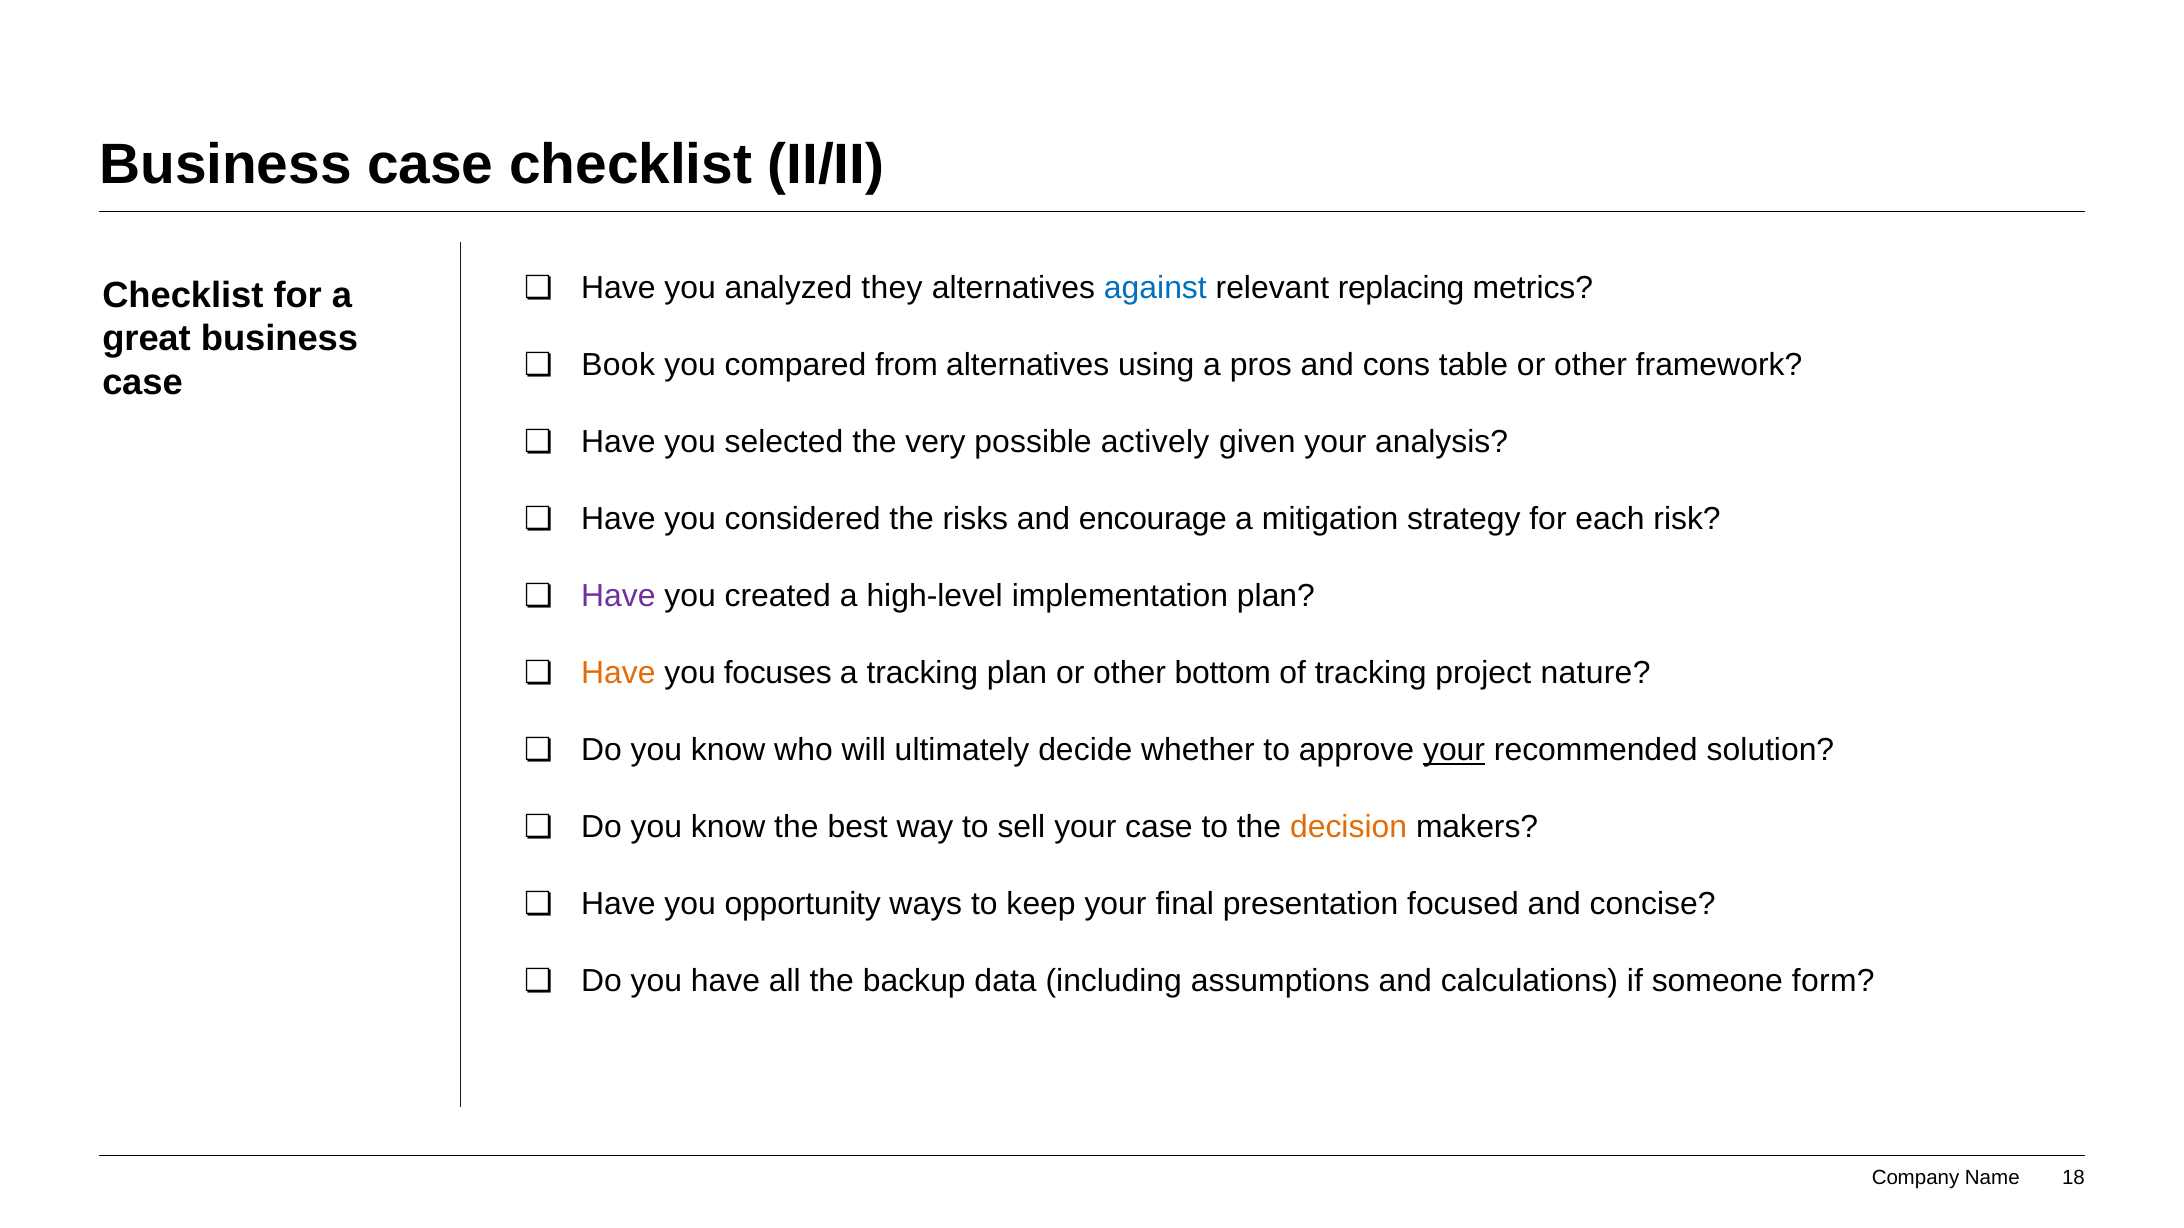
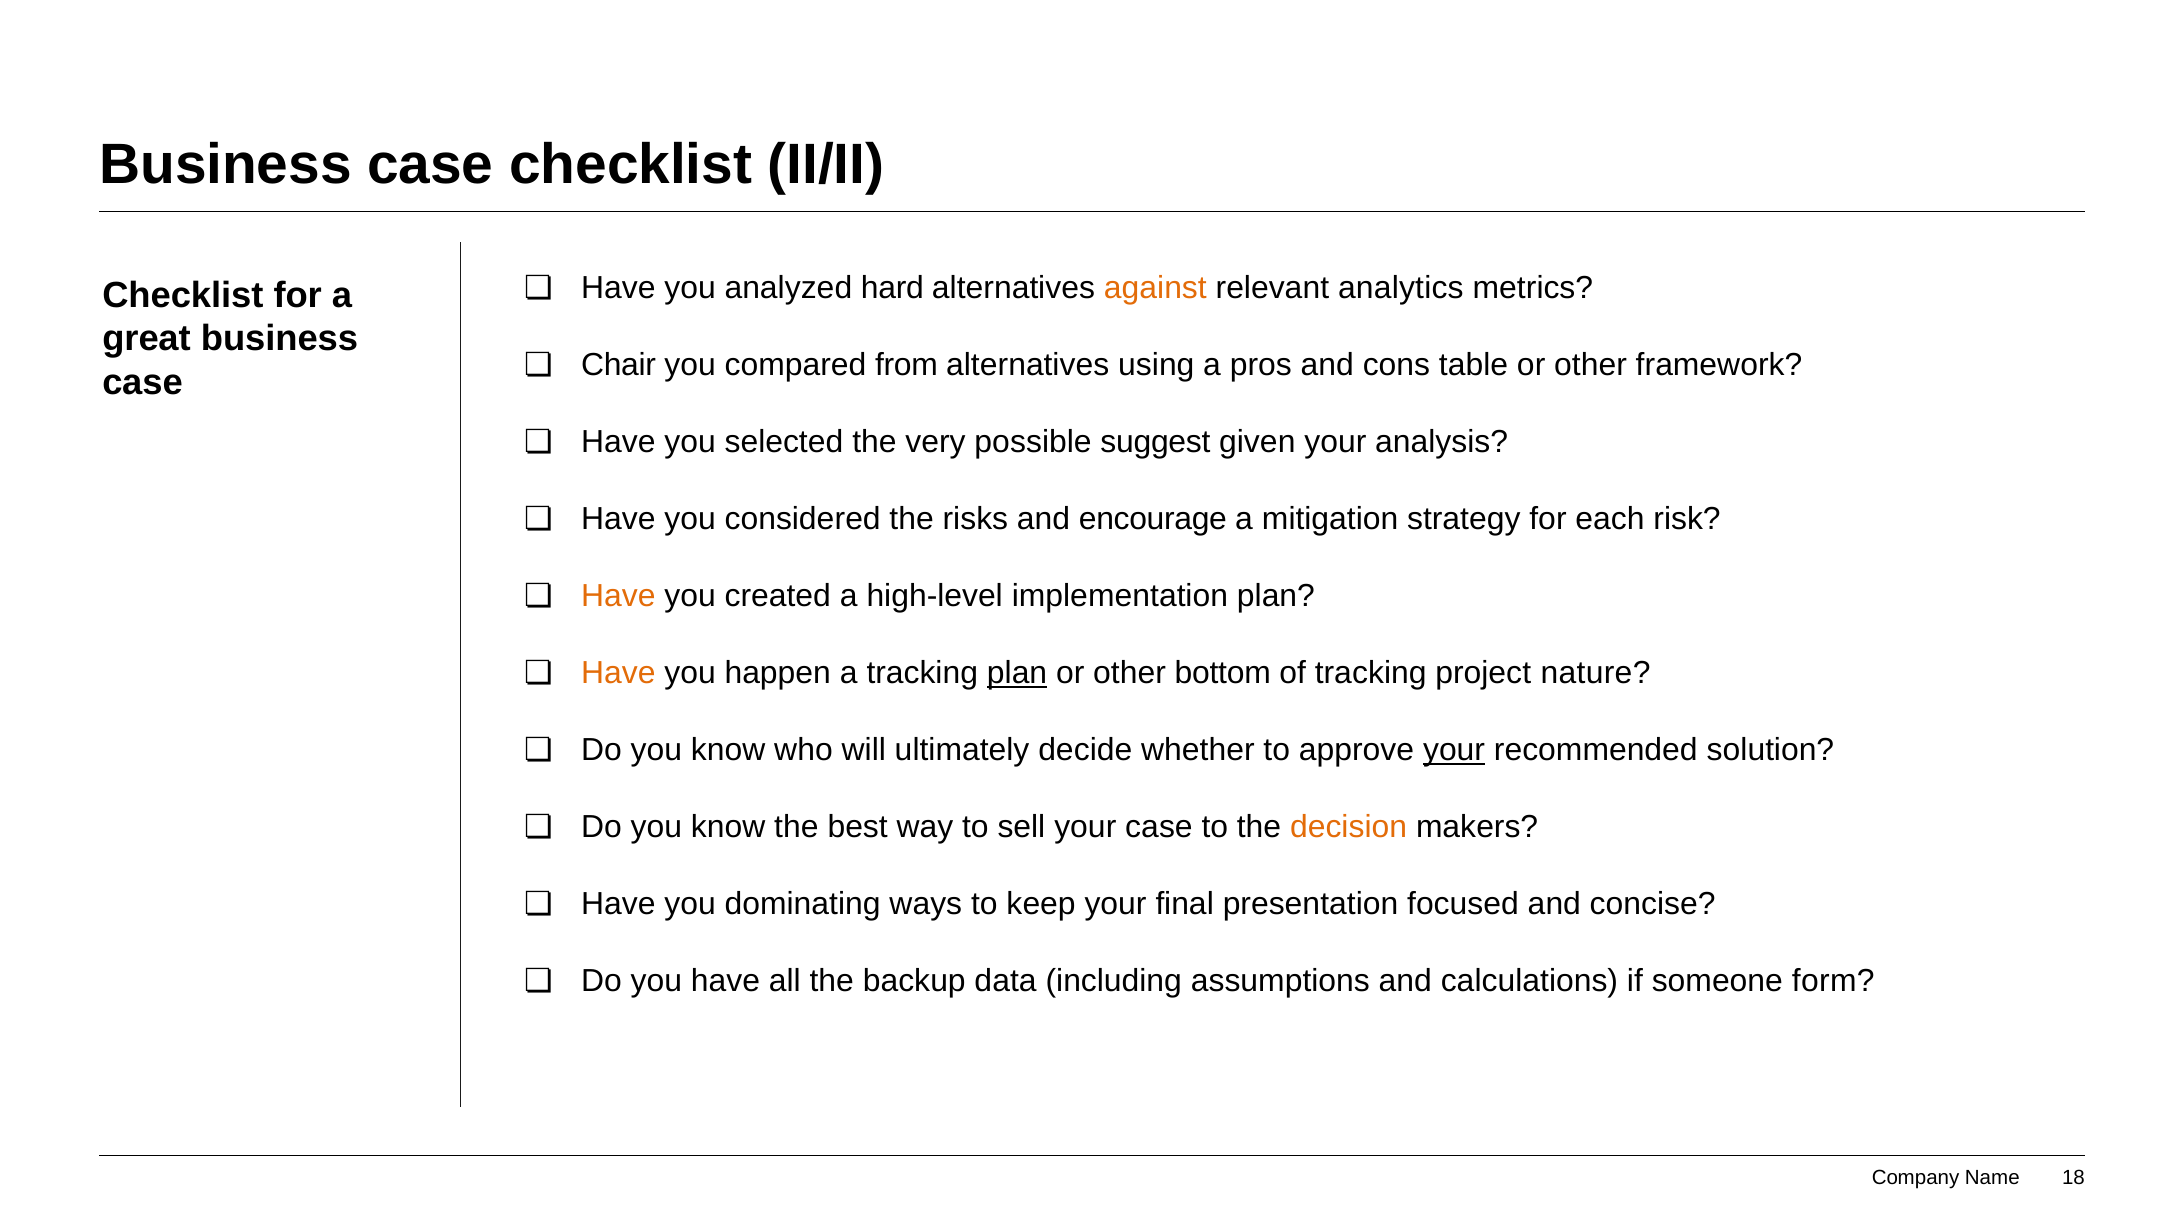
they: they -> hard
against colour: blue -> orange
replacing: replacing -> analytics
Book: Book -> Chair
actively: actively -> suggest
Have at (618, 596) colour: purple -> orange
focuses: focuses -> happen
plan at (1017, 673) underline: none -> present
opportunity: opportunity -> dominating
